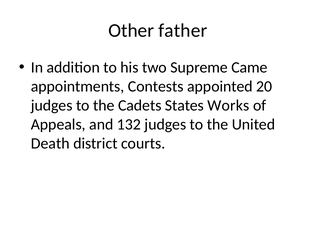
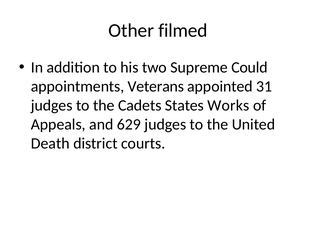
father: father -> filmed
Came: Came -> Could
Contests: Contests -> Veterans
20: 20 -> 31
132: 132 -> 629
